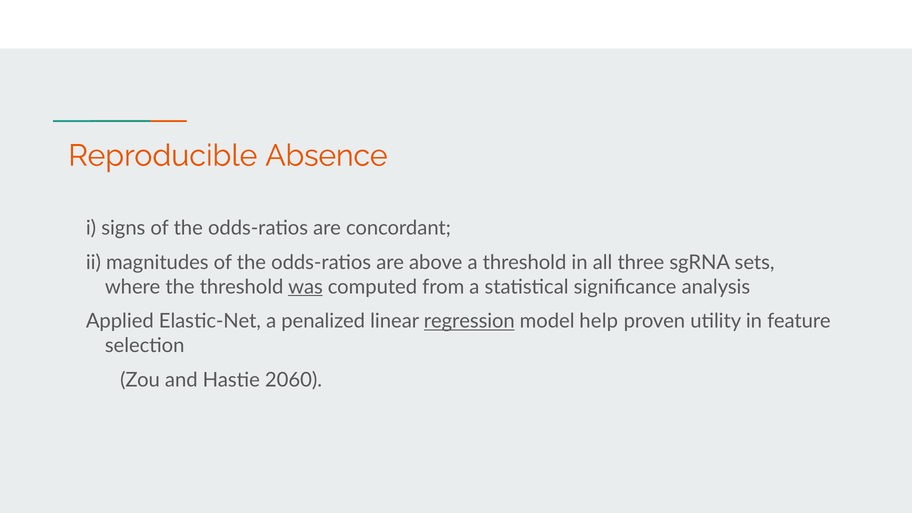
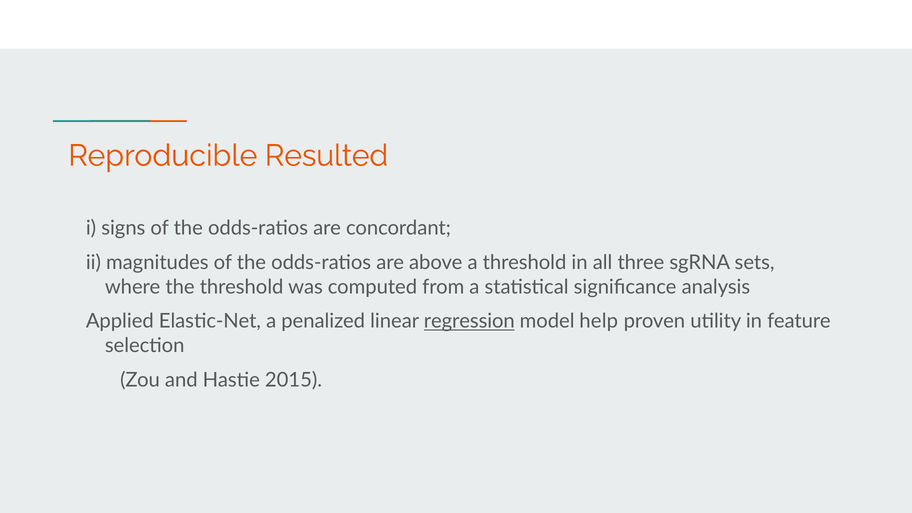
Absence: Absence -> Resulted
was underline: present -> none
2060: 2060 -> 2015
